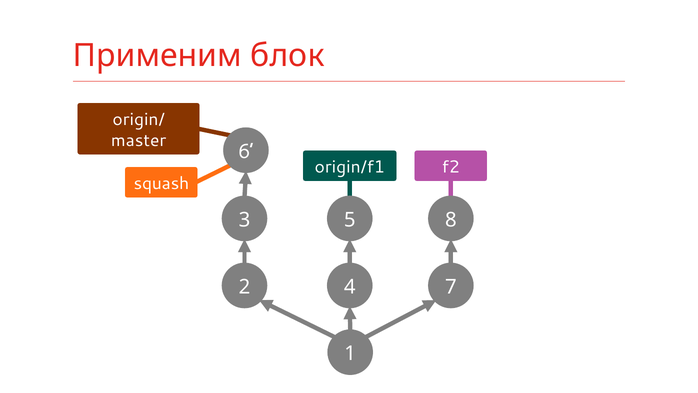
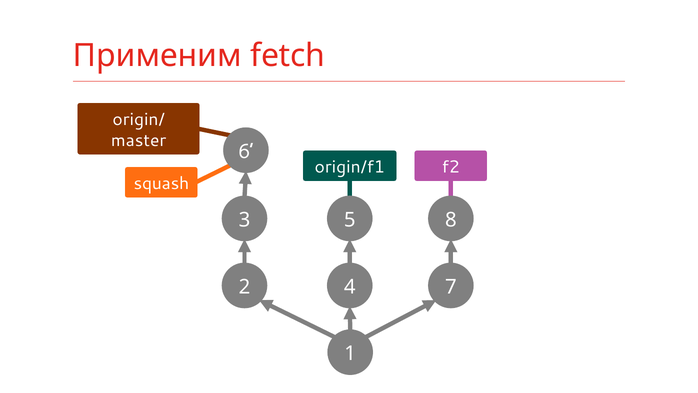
блок: блок -> fetch
